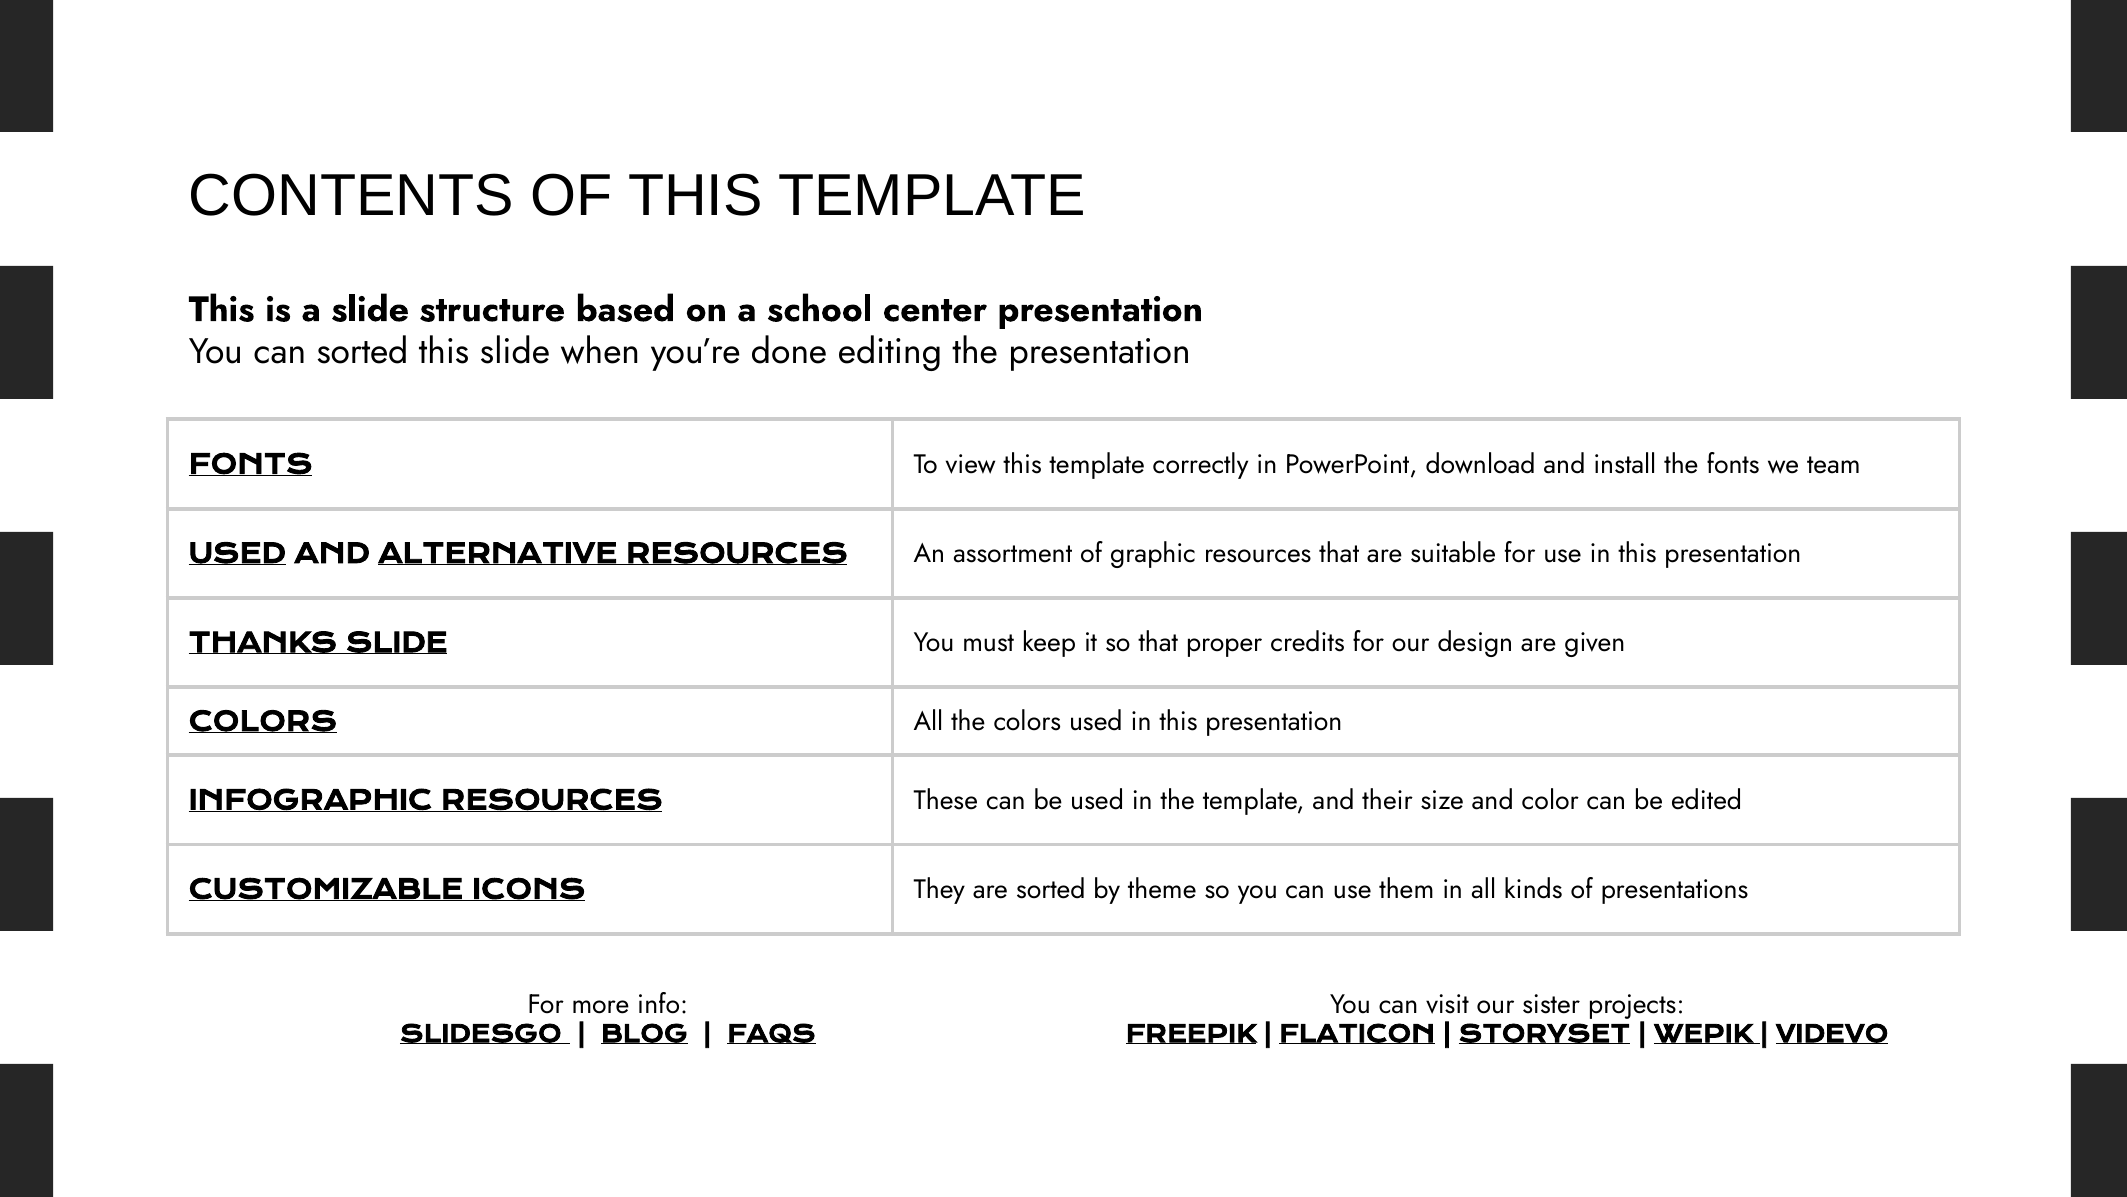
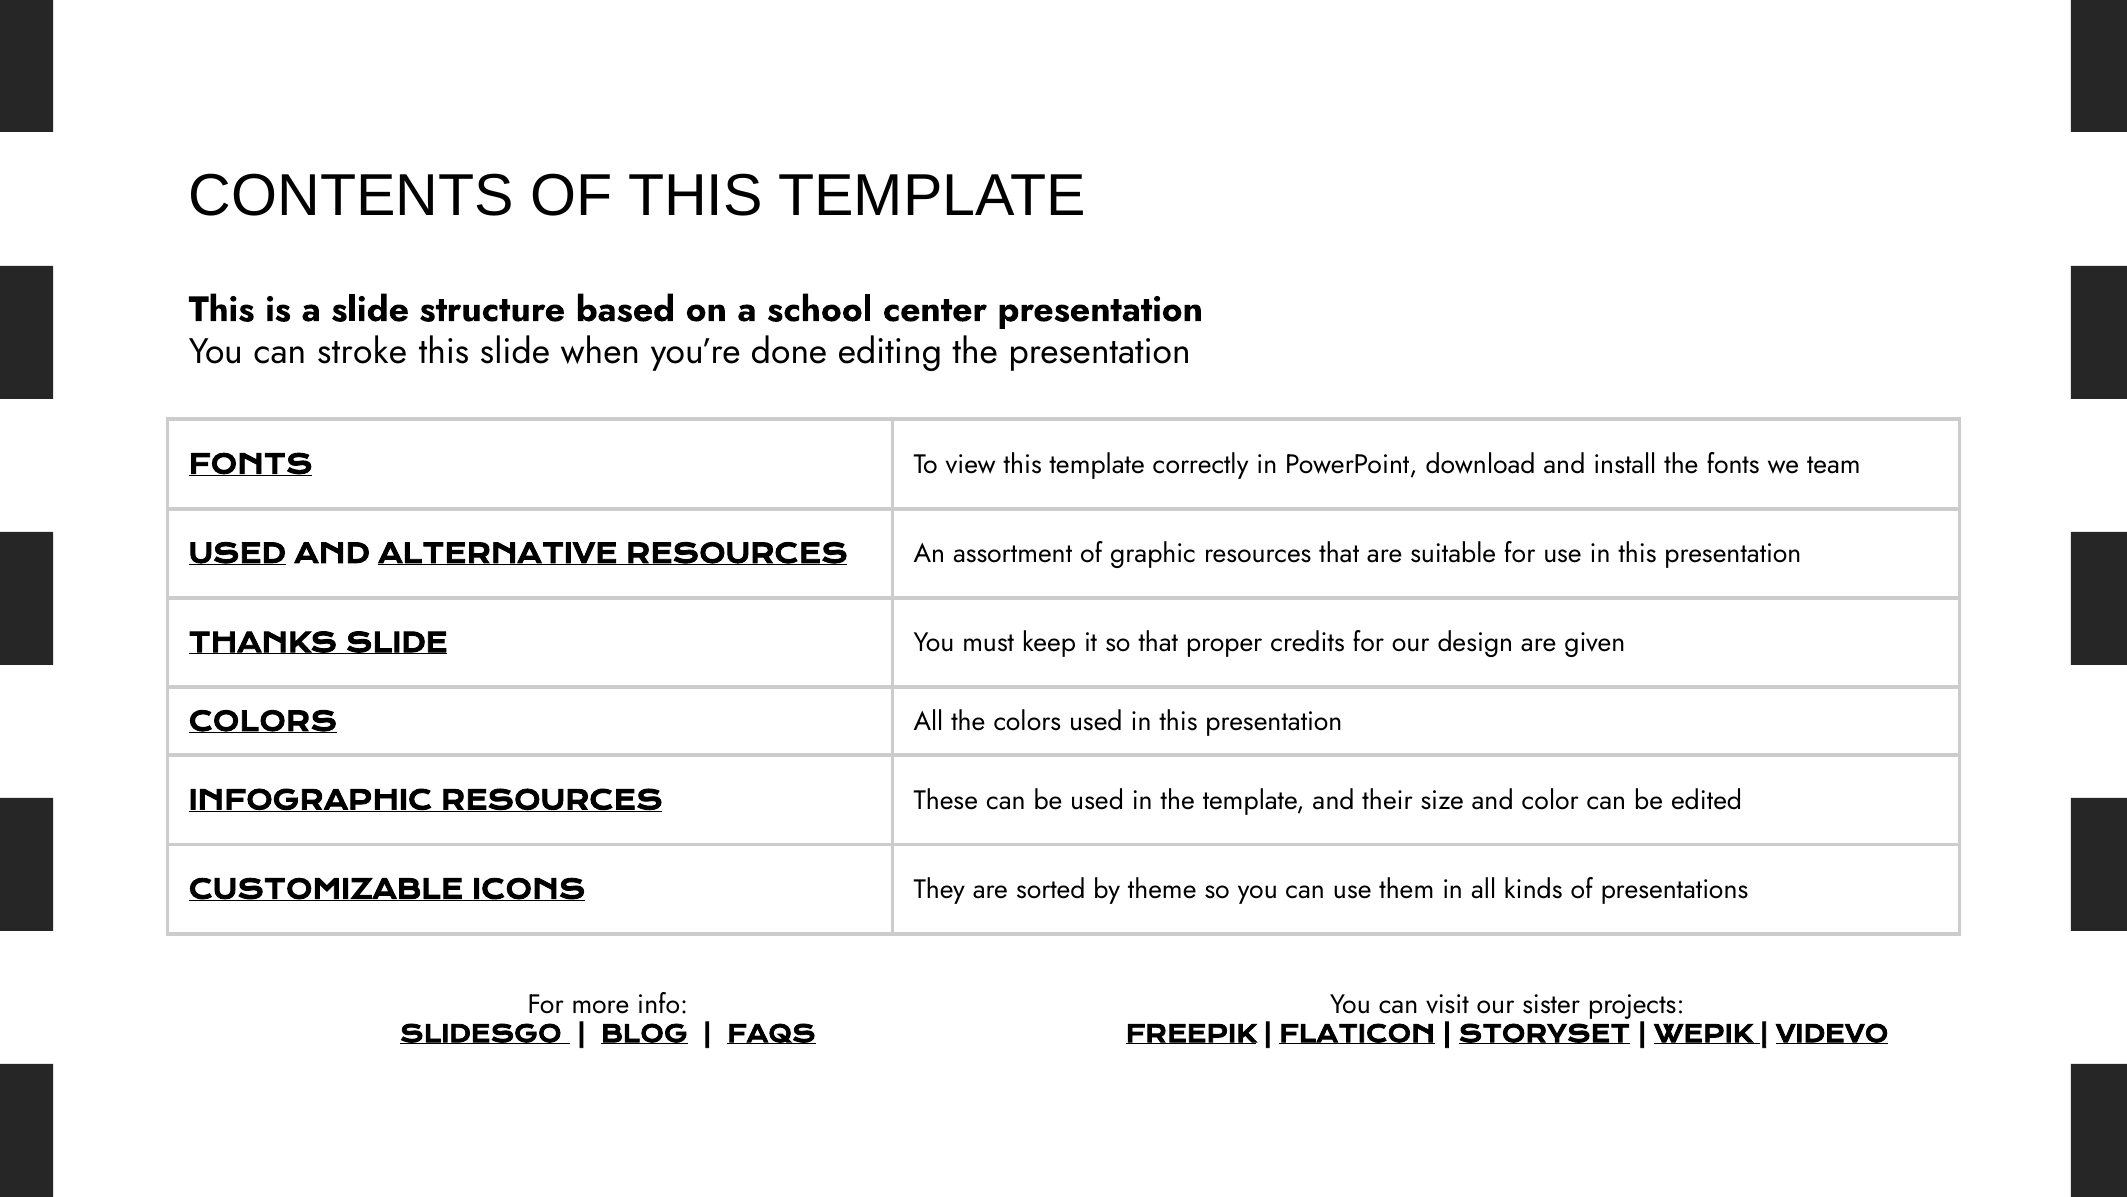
can sorted: sorted -> stroke
